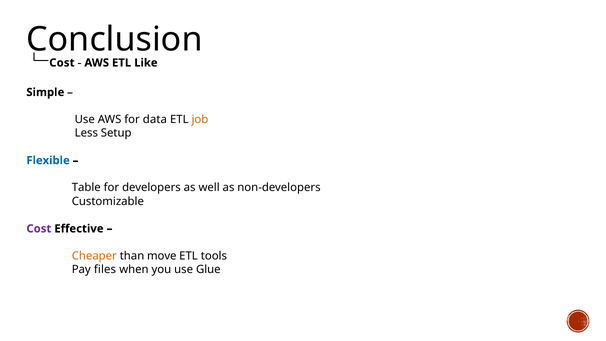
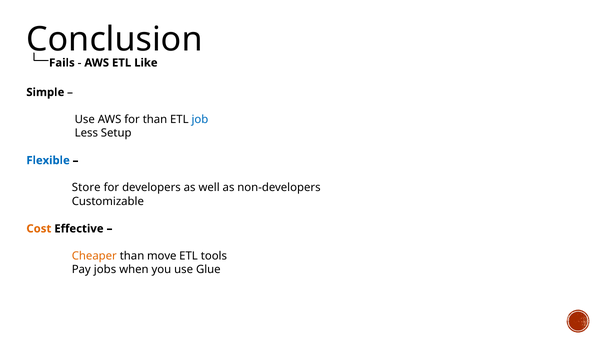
Cost at (62, 63): Cost -> Fails
for data: data -> than
job colour: orange -> blue
Table: Table -> Store
Cost at (39, 229) colour: purple -> orange
files: files -> jobs
